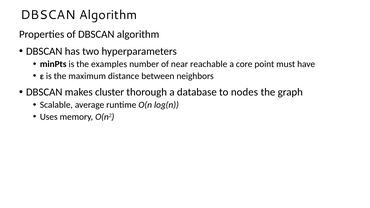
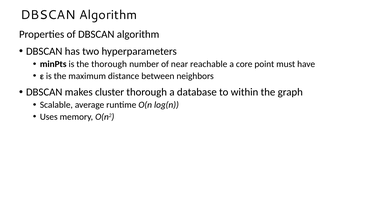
the examples: examples -> thorough
nodes: nodes -> within
